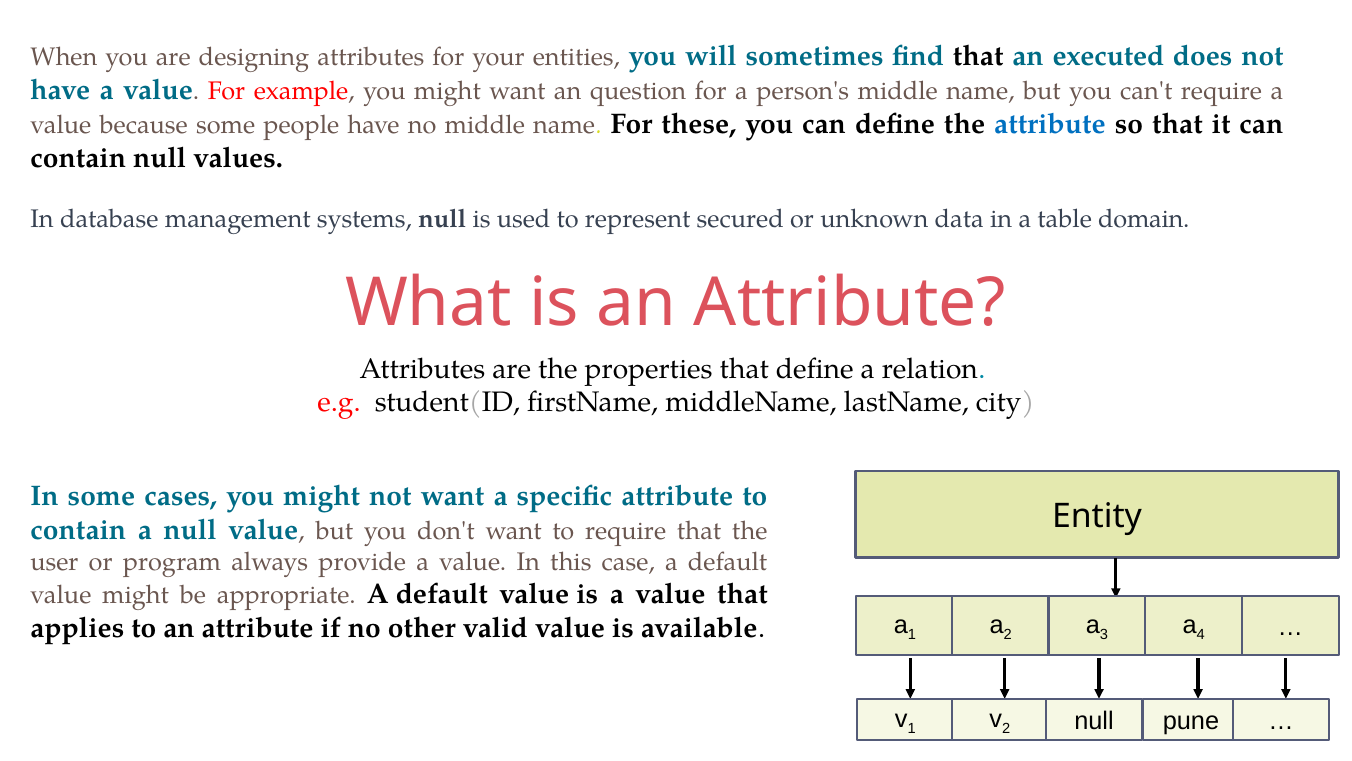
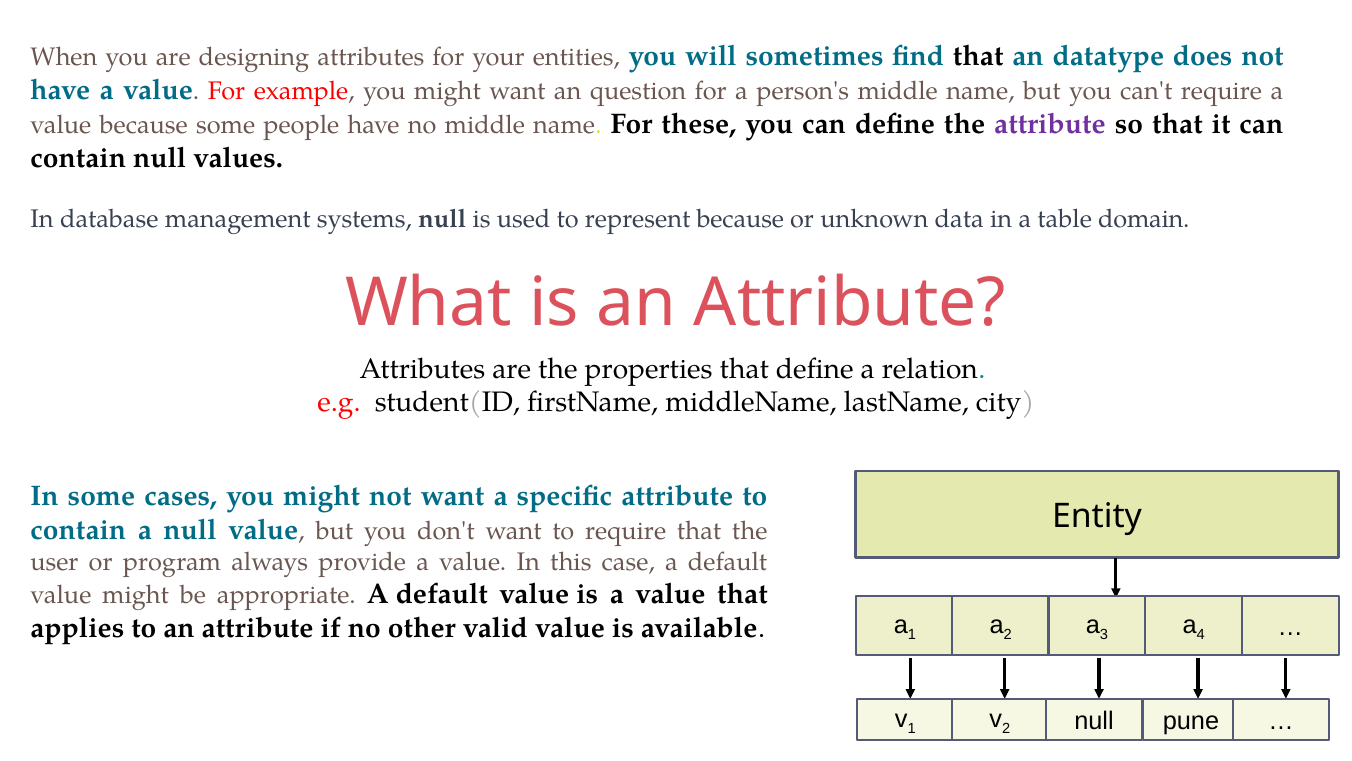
executed: executed -> datatype
attribute at (1050, 124) colour: blue -> purple
represent secured: secured -> because
